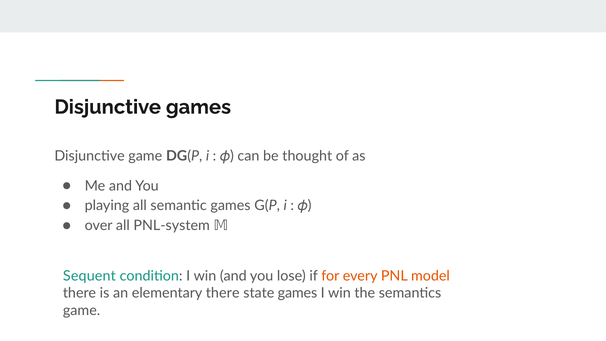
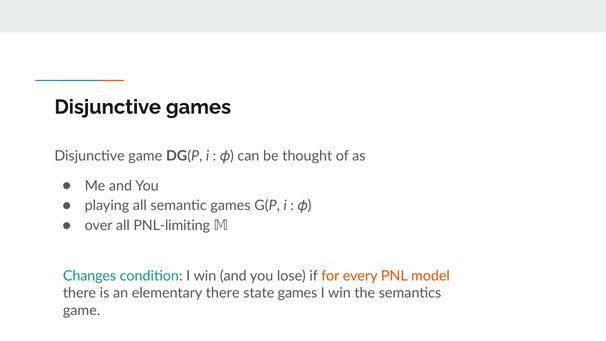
PNL-system: PNL-system -> PNL-limiting
Sequent: Sequent -> Changes
